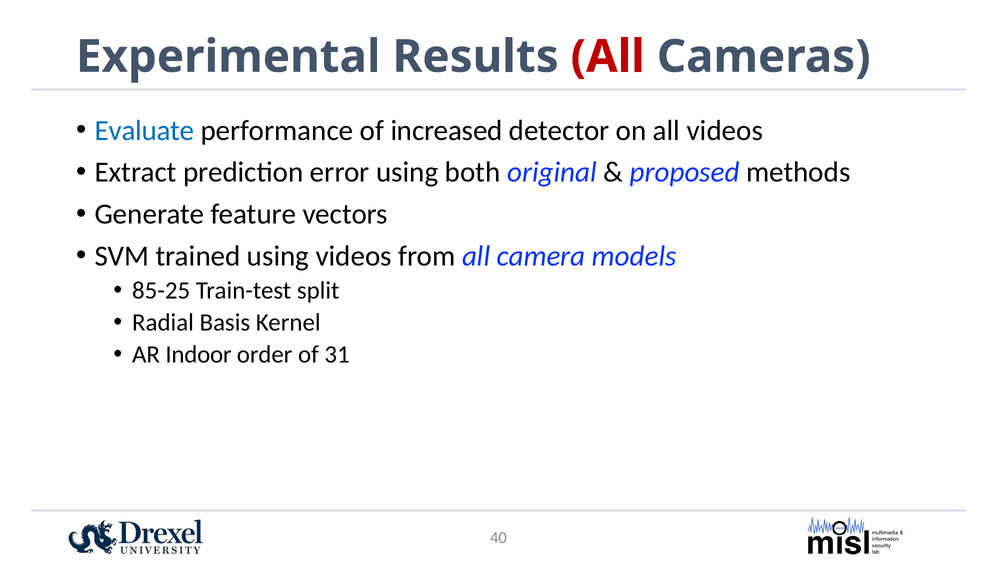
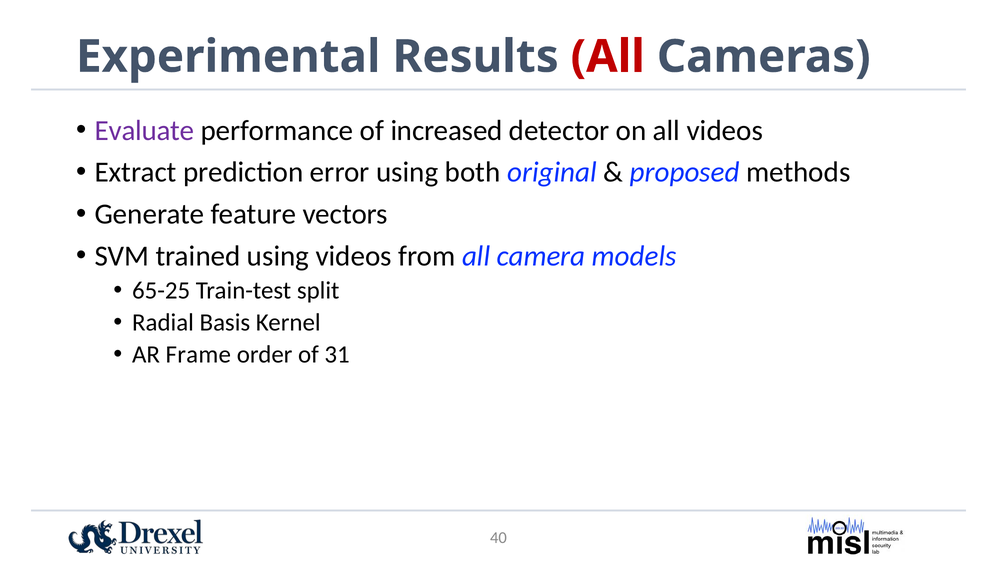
Evaluate colour: blue -> purple
85-25: 85-25 -> 65-25
Indoor: Indoor -> Frame
